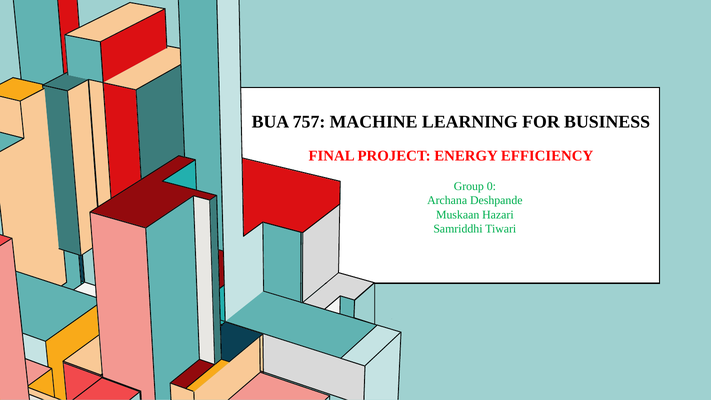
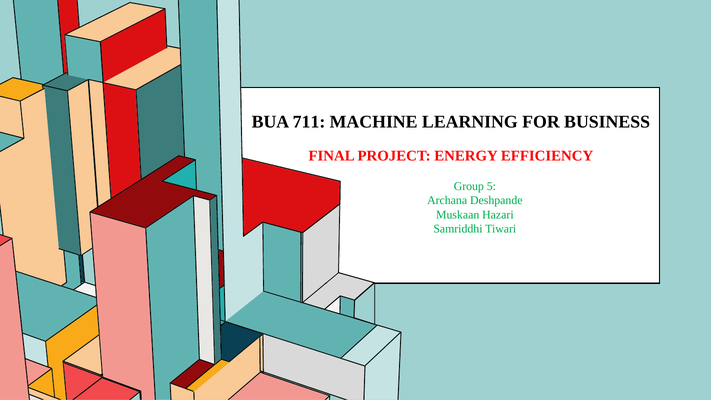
757: 757 -> 711
0: 0 -> 5
